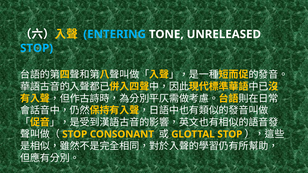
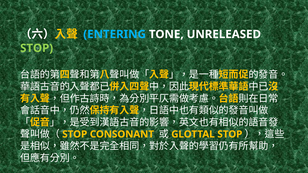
STOP at (37, 48) colour: light blue -> light green
